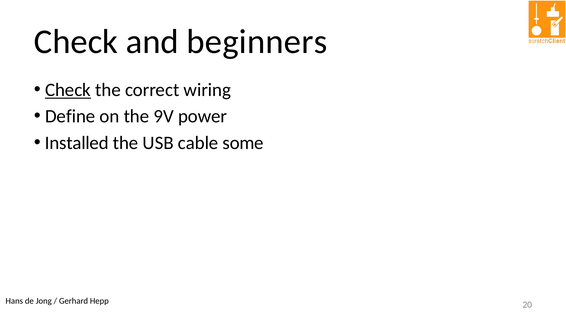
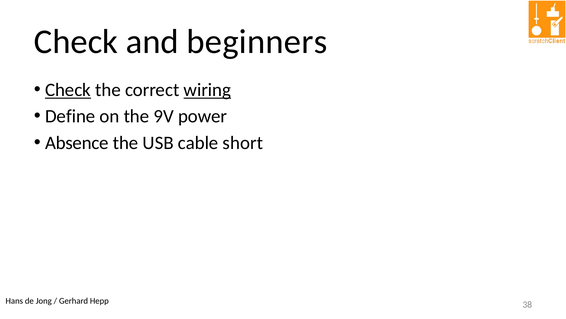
wiring underline: none -> present
Installed: Installed -> Absence
some: some -> short
20: 20 -> 38
